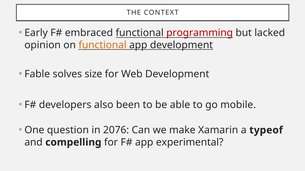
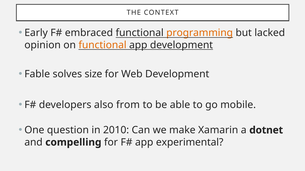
programming colour: red -> orange
been: been -> from
2076: 2076 -> 2010
typeof: typeof -> dotnet
